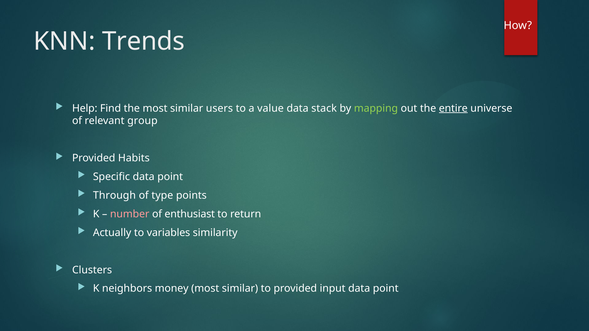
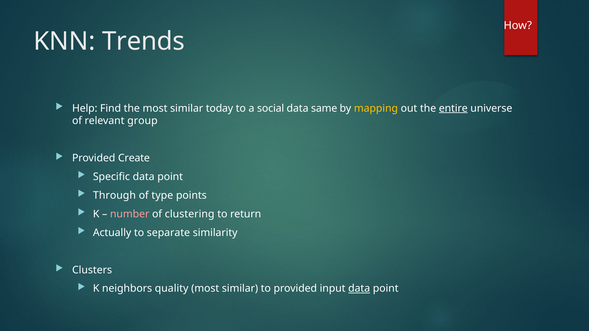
users: users -> today
value: value -> social
stack: stack -> same
mapping colour: light green -> yellow
Habits: Habits -> Create
enthusiast: enthusiast -> clustering
variables: variables -> separate
money: money -> quality
data at (359, 289) underline: none -> present
